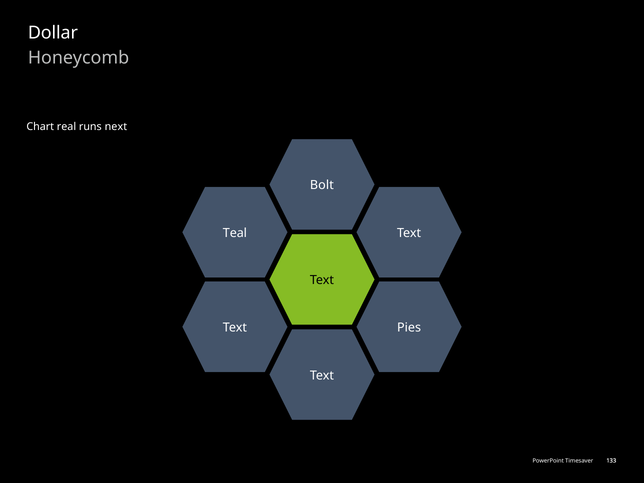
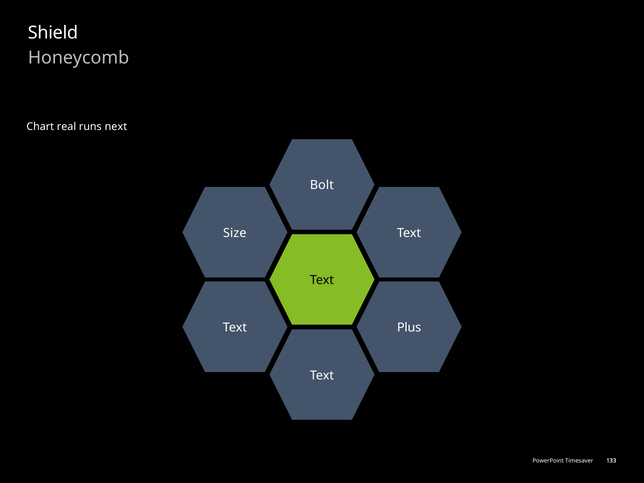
Dollar: Dollar -> Shield
Teal: Teal -> Size
Pies: Pies -> Plus
